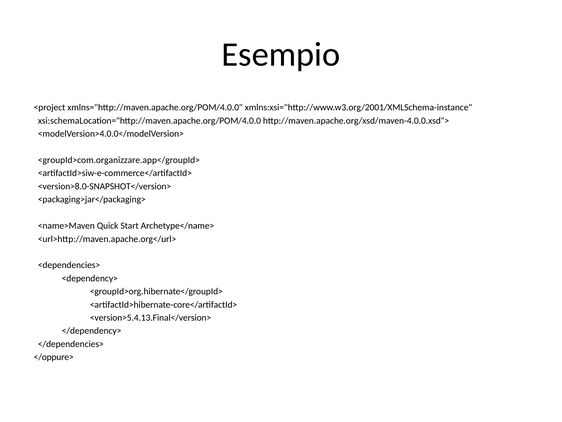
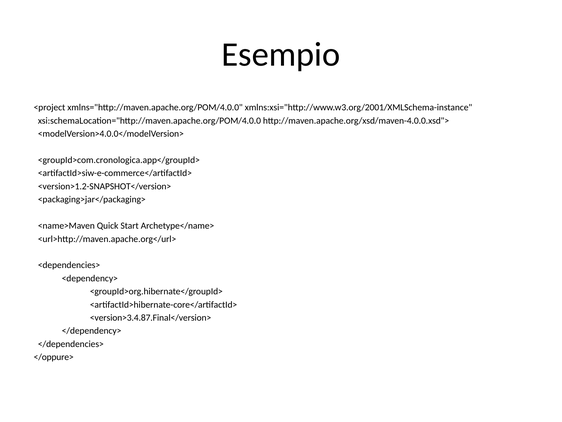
<groupId>com.organizzare.app</groupId>: <groupId>com.organizzare.app</groupId> -> <groupId>com.cronologica.app</groupId>
<version>8.0-SNAPSHOT</version>: <version>8.0-SNAPSHOT</version> -> <version>1.2-SNAPSHOT</version>
<version>5.4.13.Final</version>: <version>5.4.13.Final</version> -> <version>3.4.87.Final</version>
